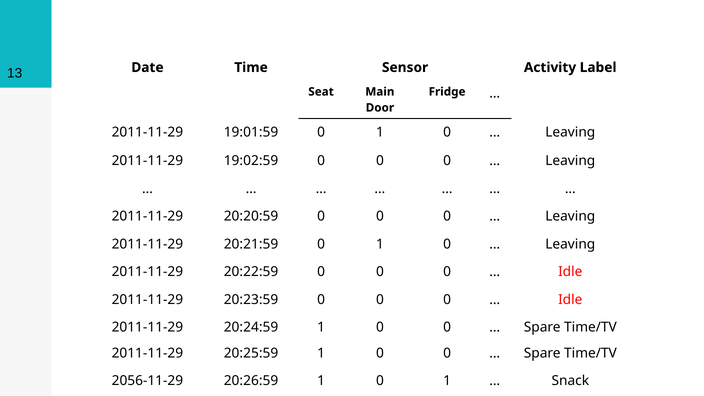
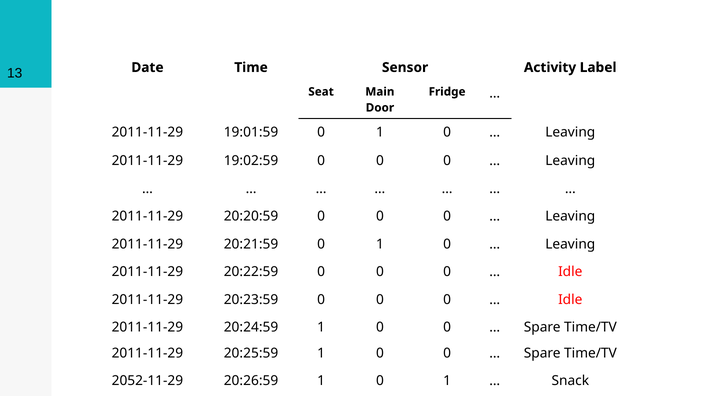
2056-11-29: 2056-11-29 -> 2052-11-29
